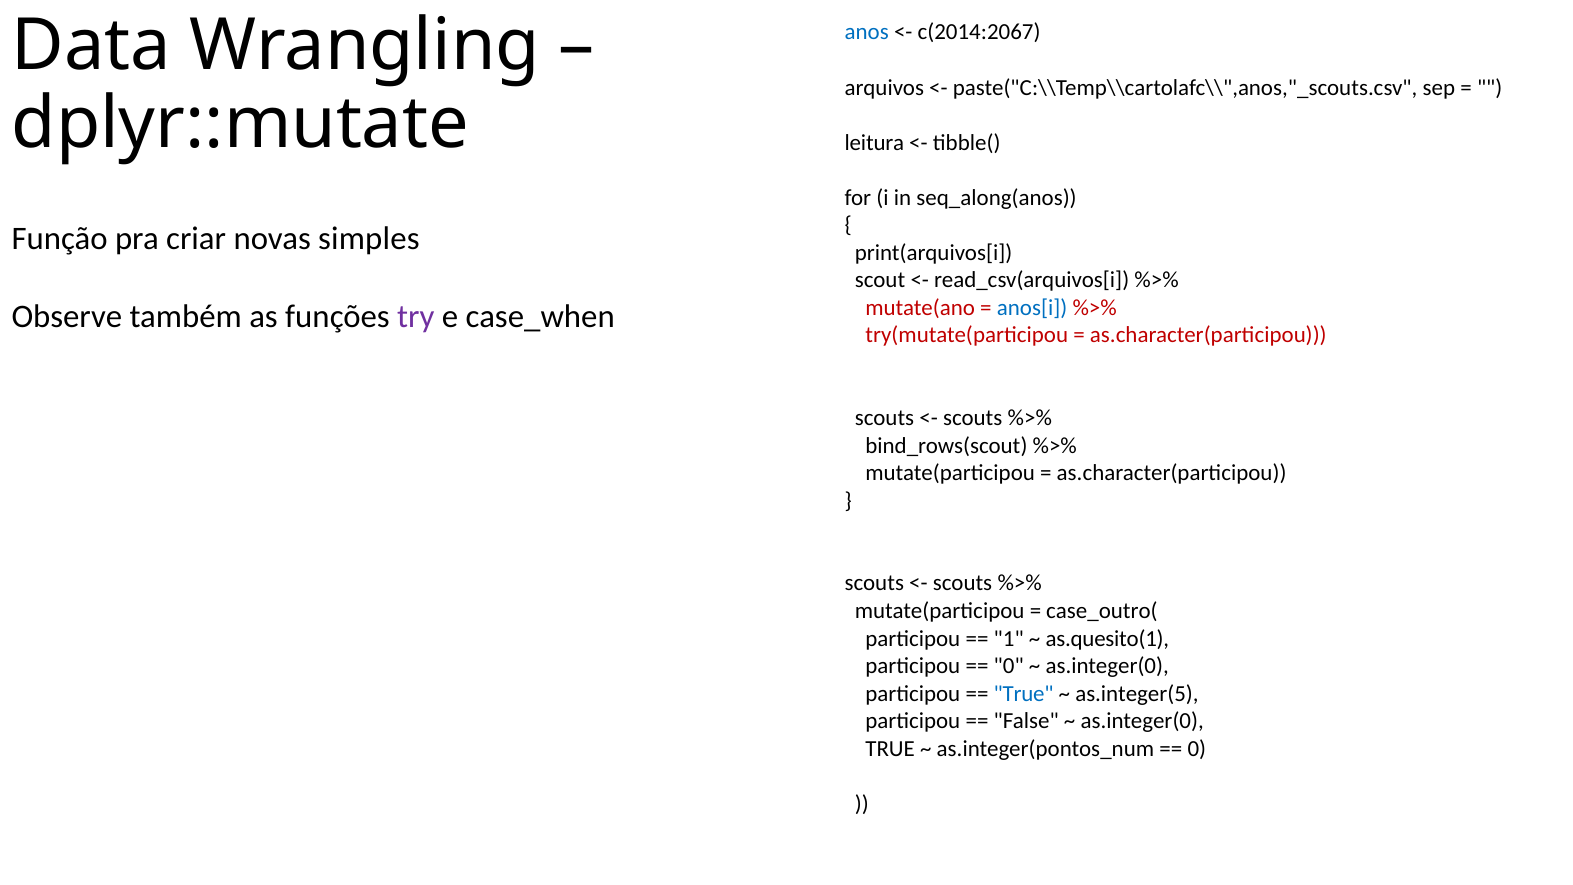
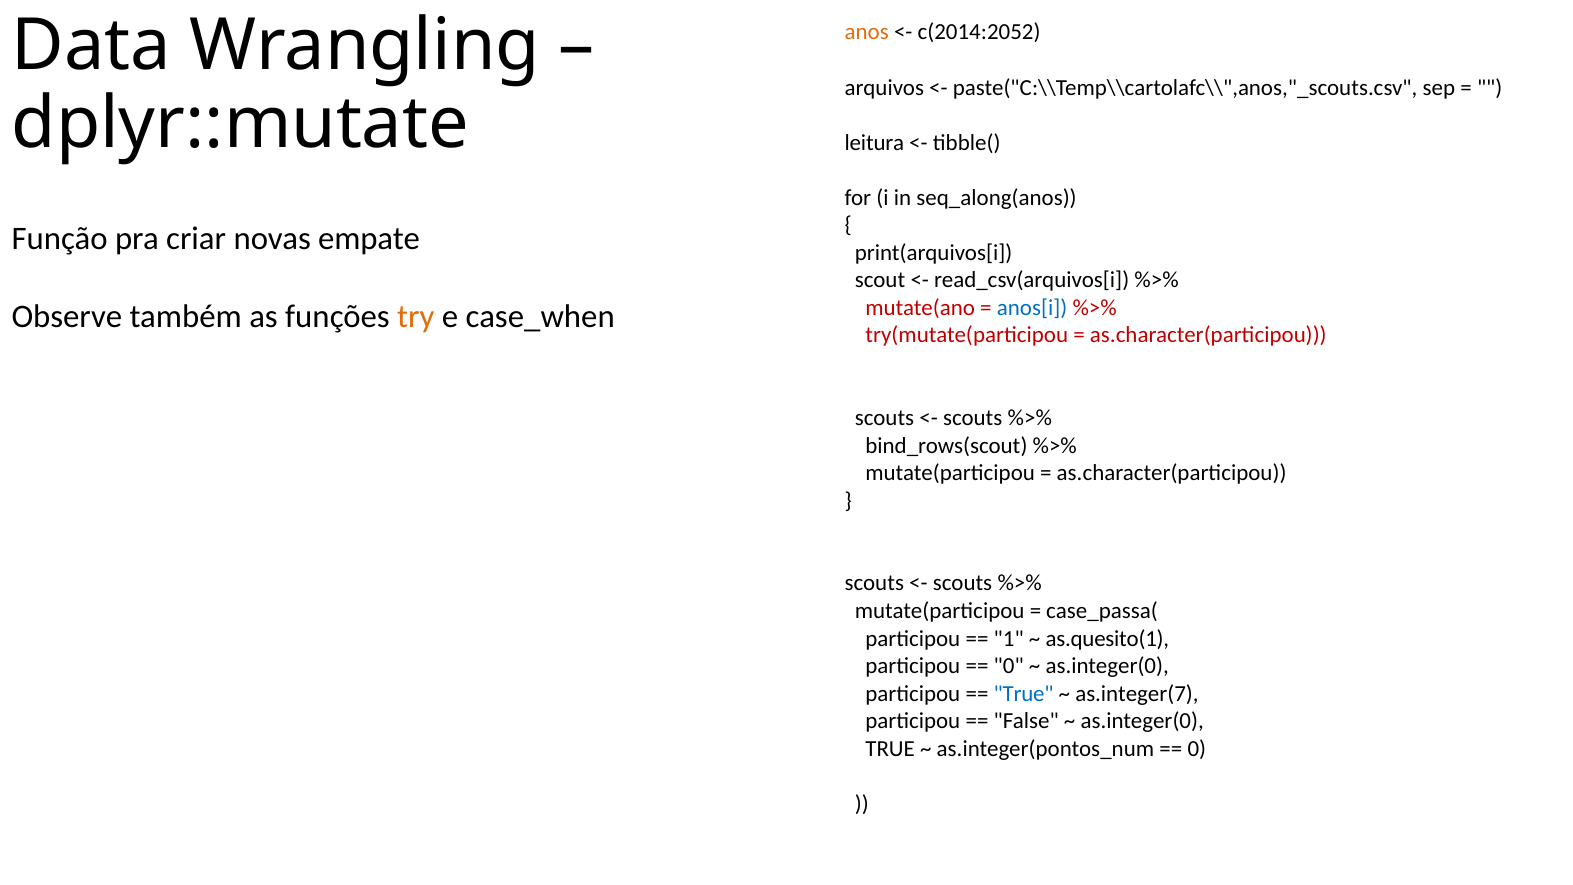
anos colour: blue -> orange
c(2014:2067: c(2014:2067 -> c(2014:2052
simples: simples -> empate
try colour: purple -> orange
case_outro(: case_outro( -> case_passa(
as.integer(5: as.integer(5 -> as.integer(7
